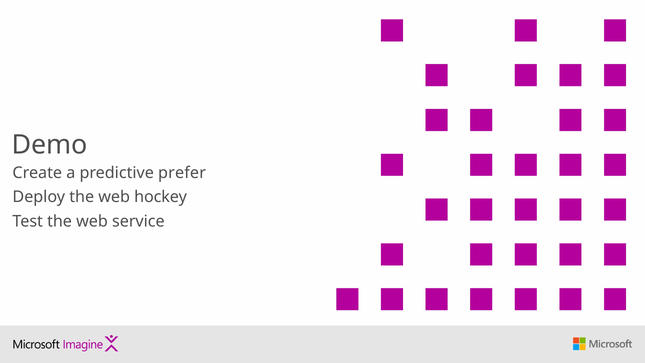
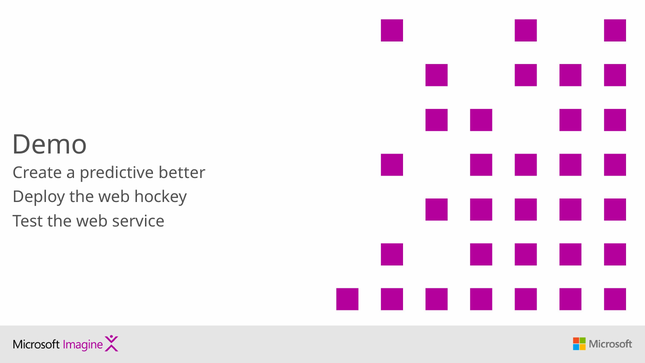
prefer: prefer -> better
